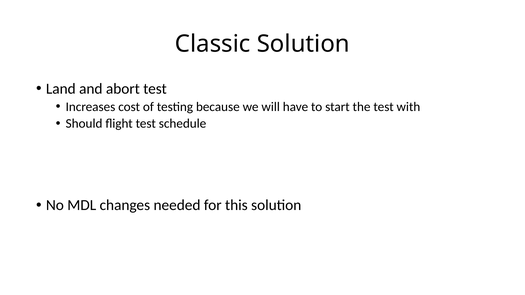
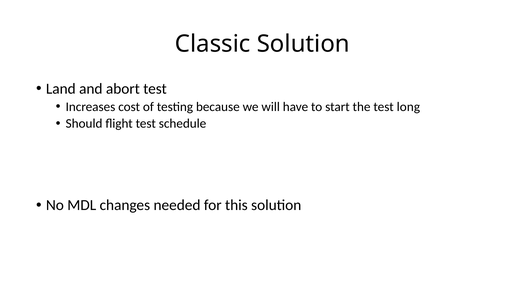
with: with -> long
